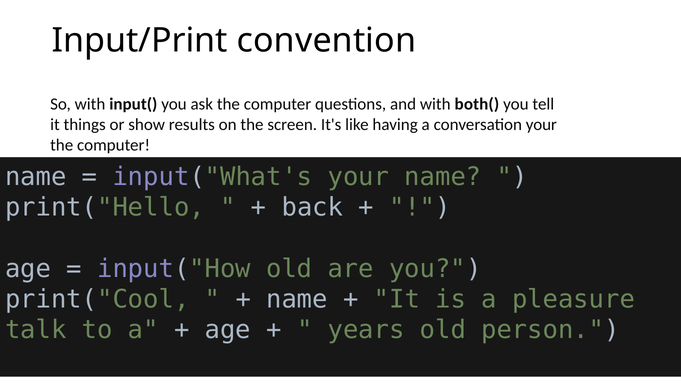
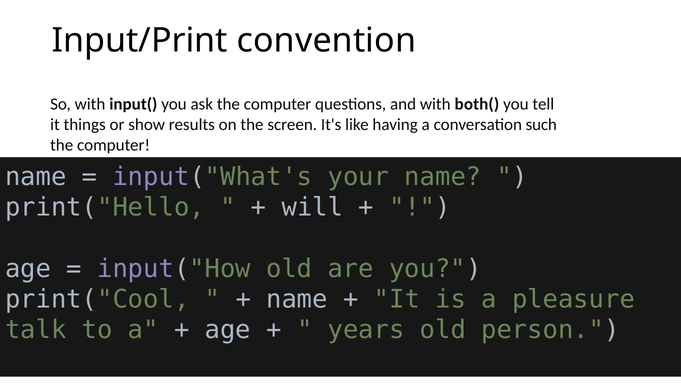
conversation your: your -> such
back: back -> will
